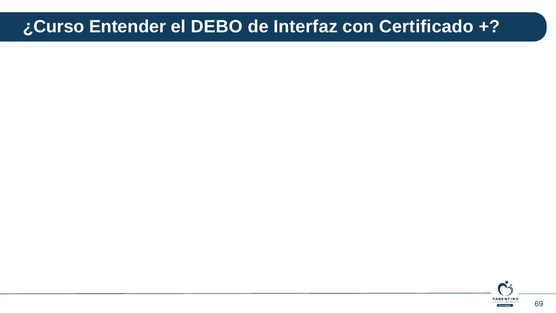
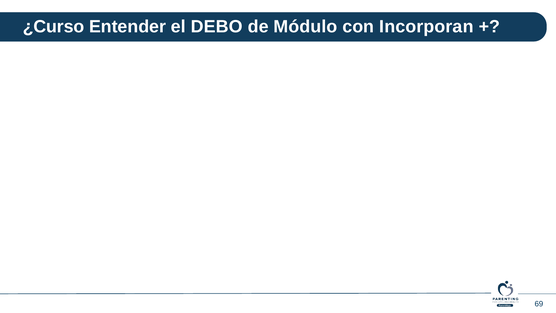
Interfaz: Interfaz -> Módulo
Certificado: Certificado -> Incorporan
